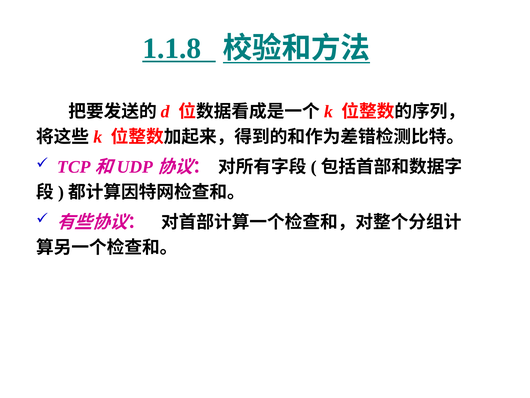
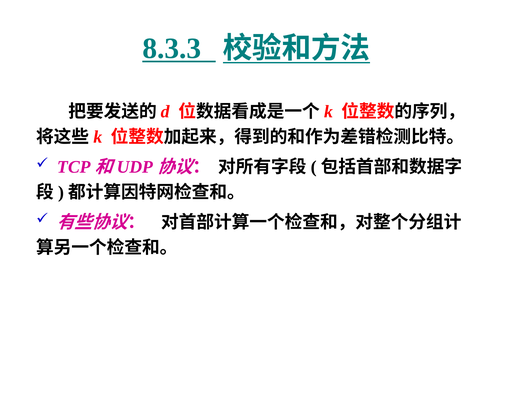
1.1.8: 1.1.8 -> 8.3.3
